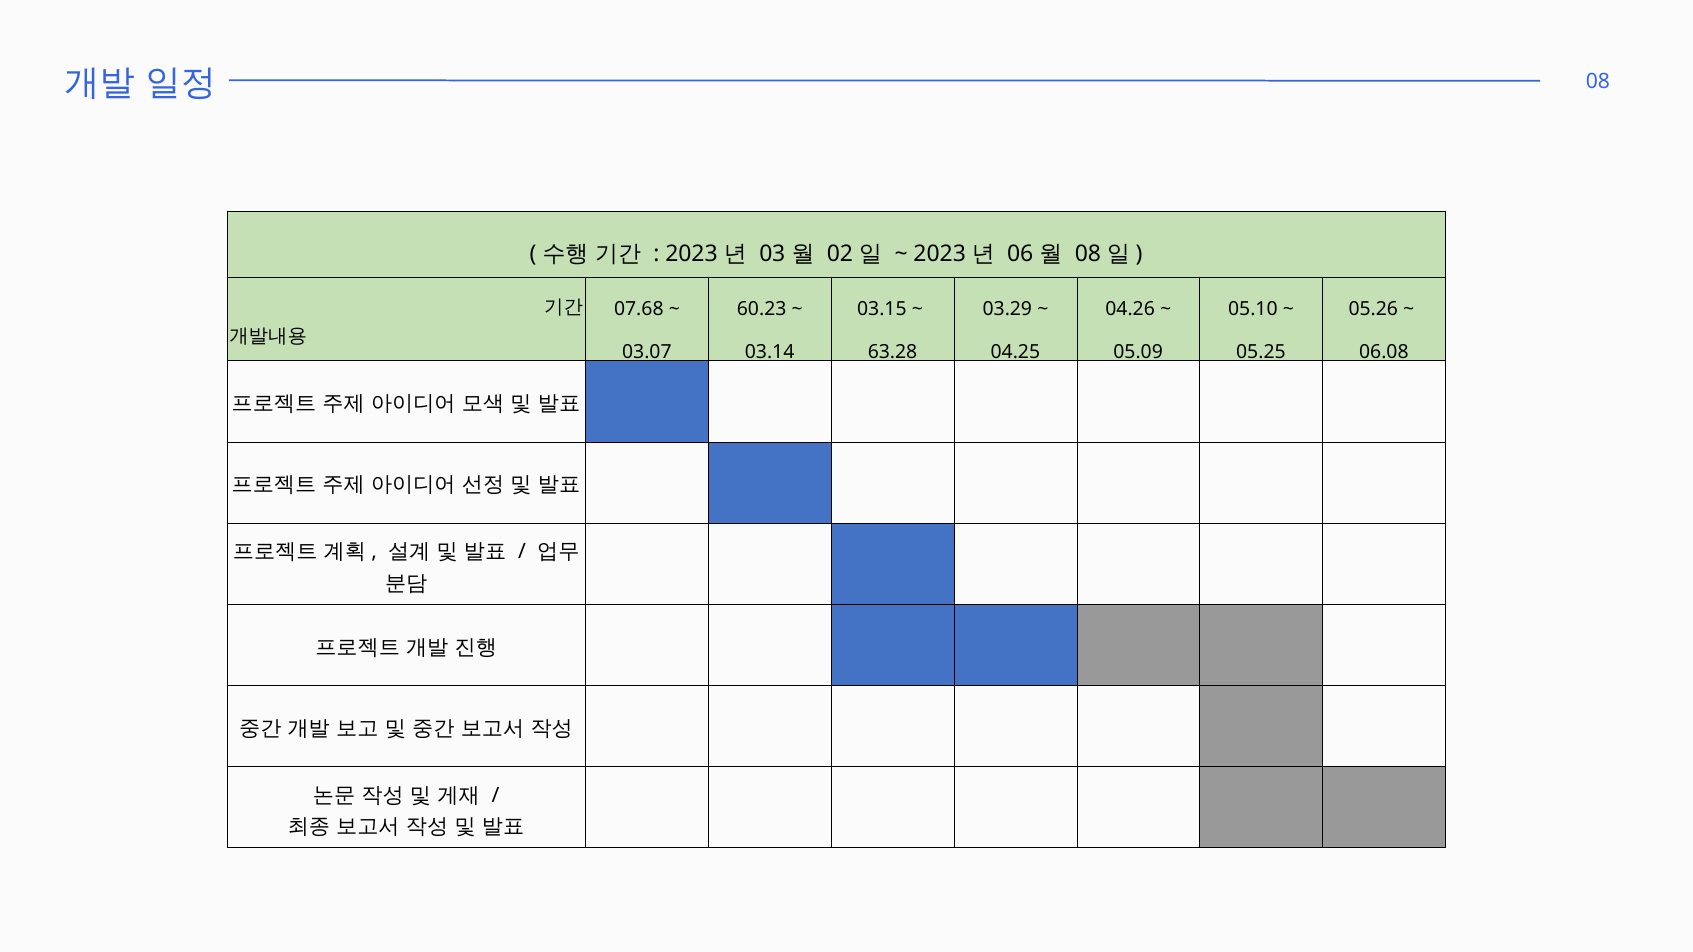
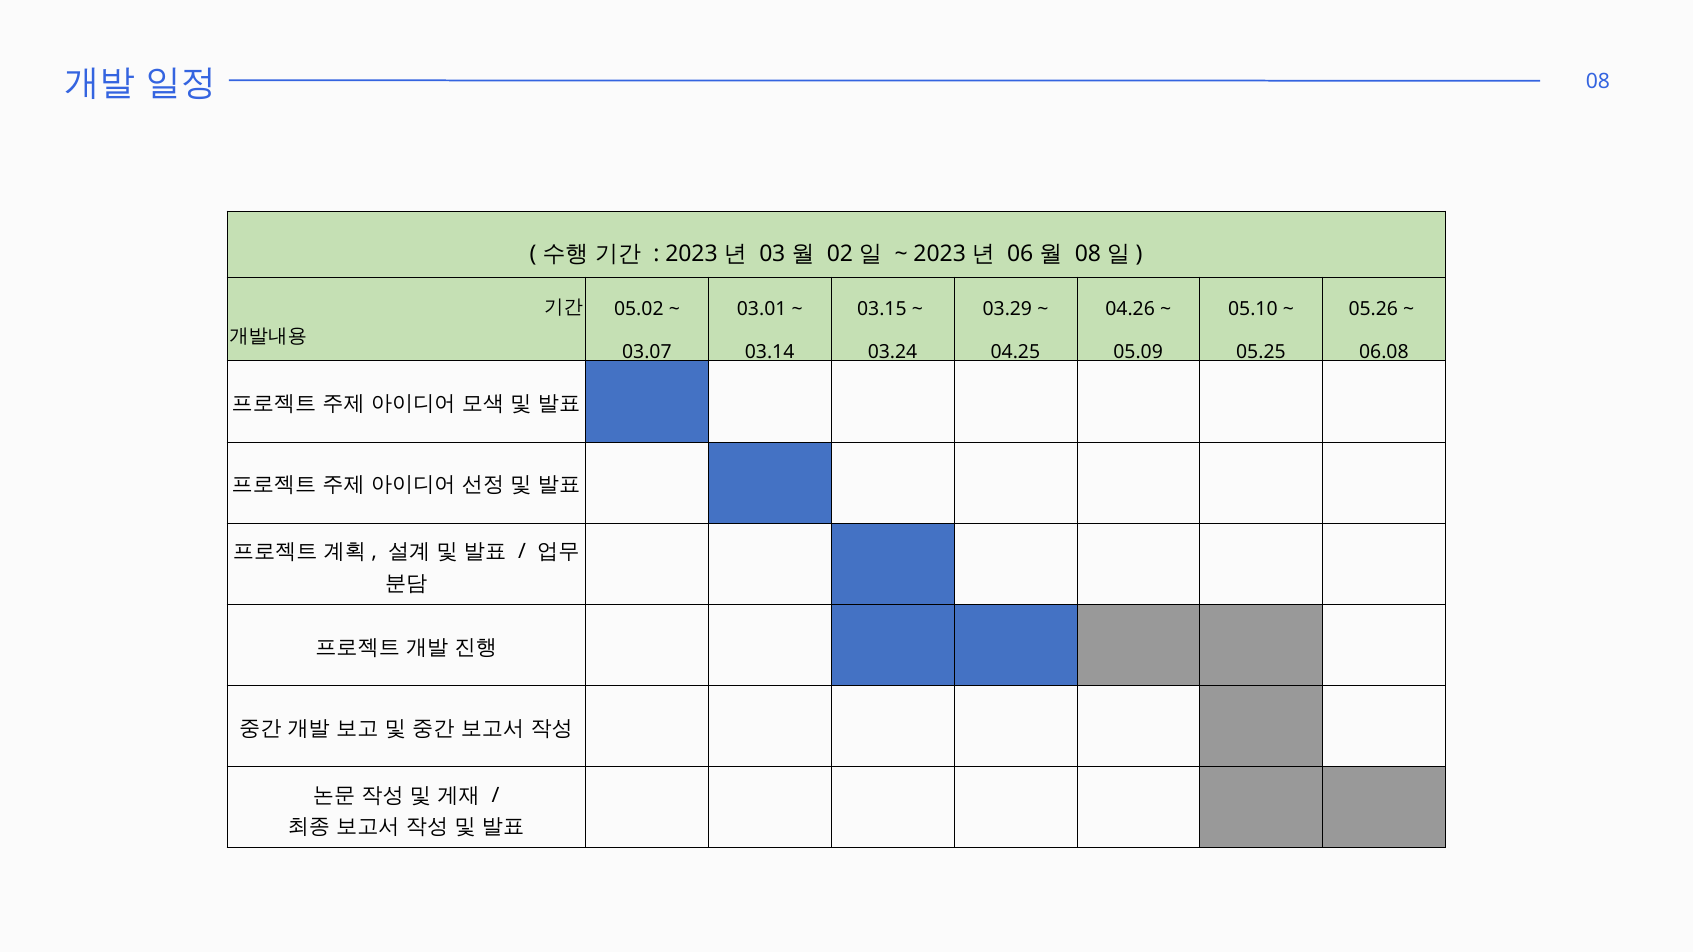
07.68: 07.68 -> 05.02
60.23: 60.23 -> 03.01
63.28: 63.28 -> 03.24
